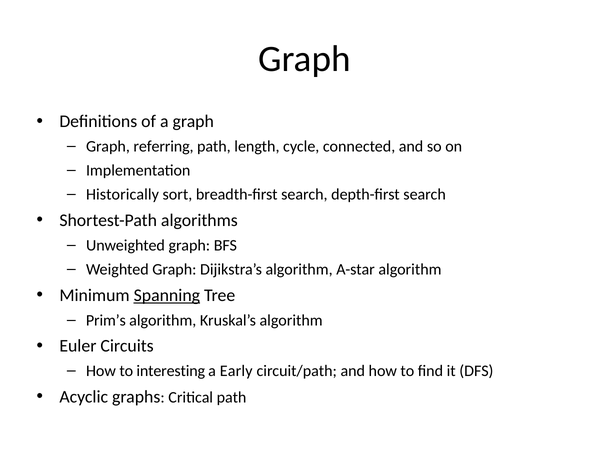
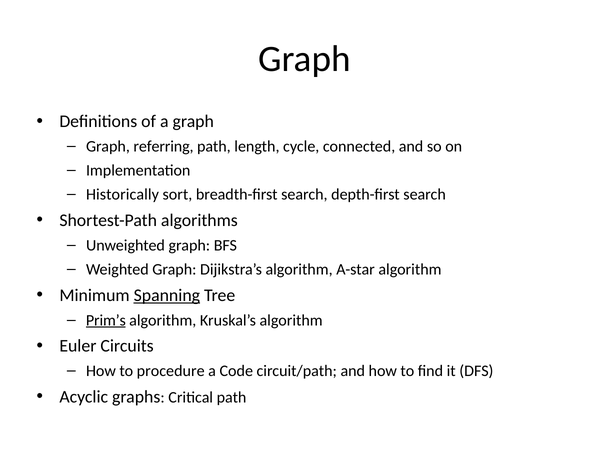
Prim’s underline: none -> present
interesting: interesting -> procedure
Early: Early -> Code
